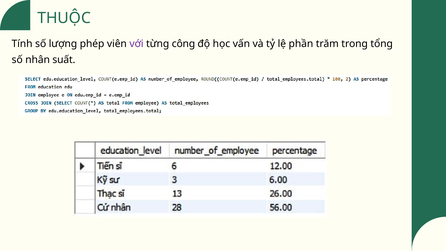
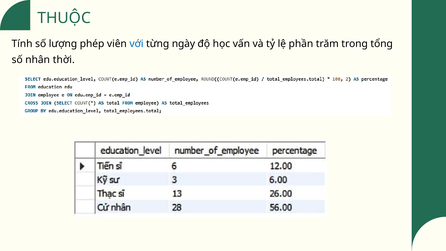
với colour: purple -> blue
công: công -> ngày
suất: suất -> thời
